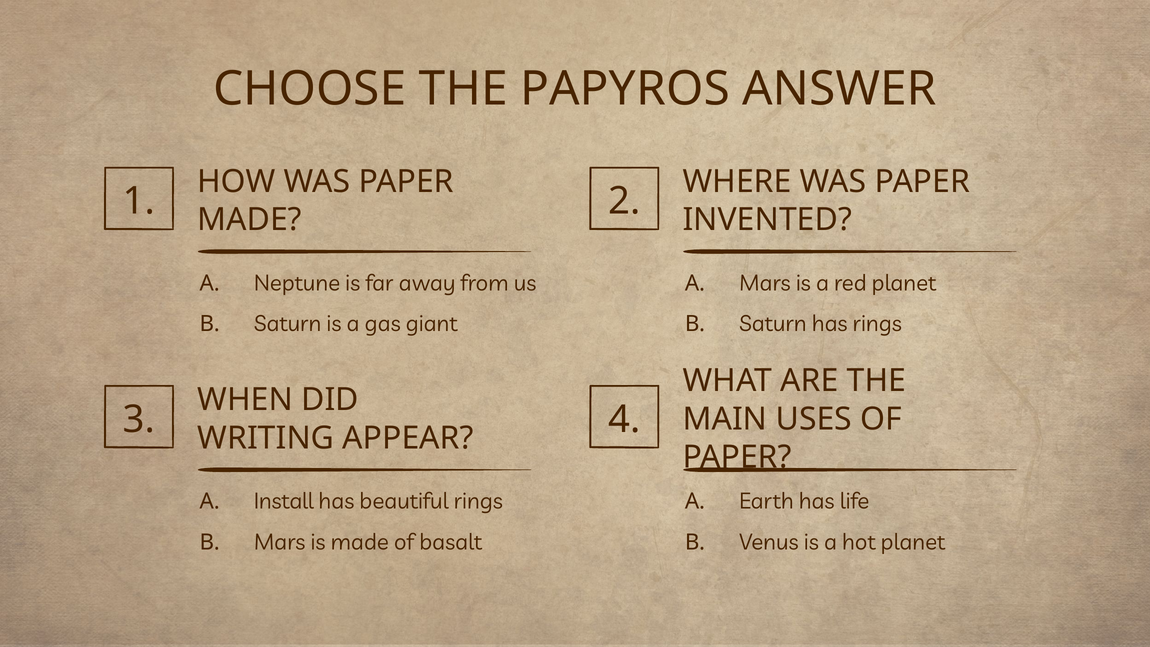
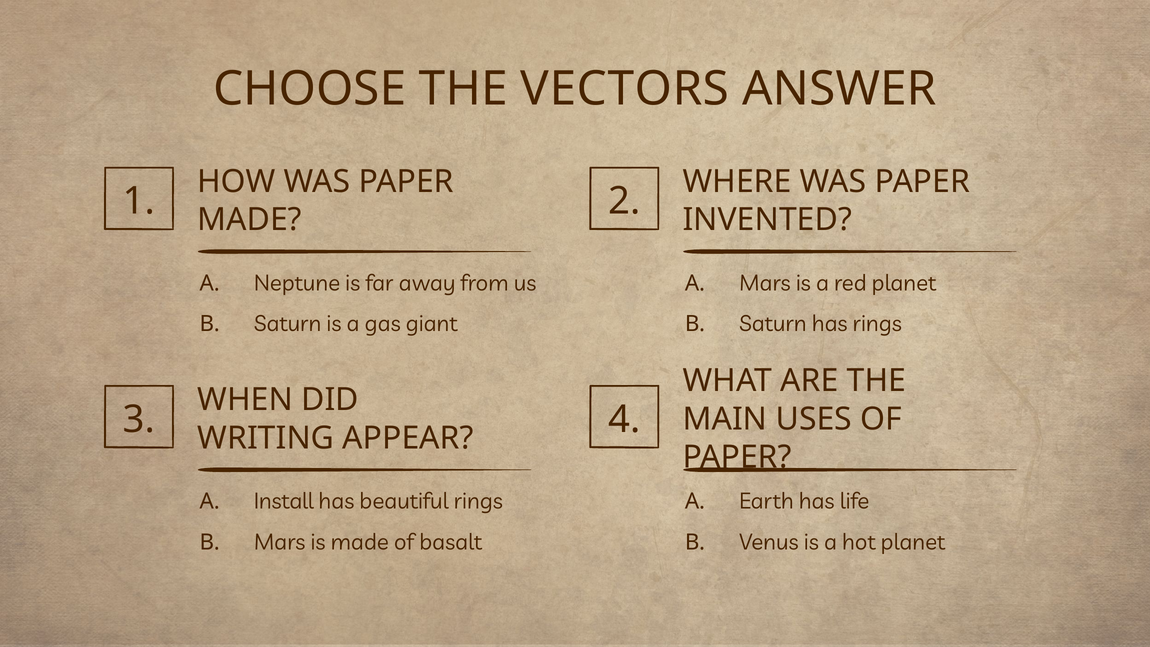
PAPYROS: PAPYROS -> VECTORS
